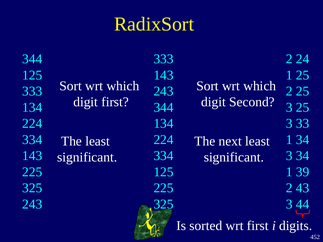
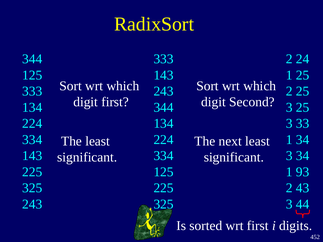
39: 39 -> 93
